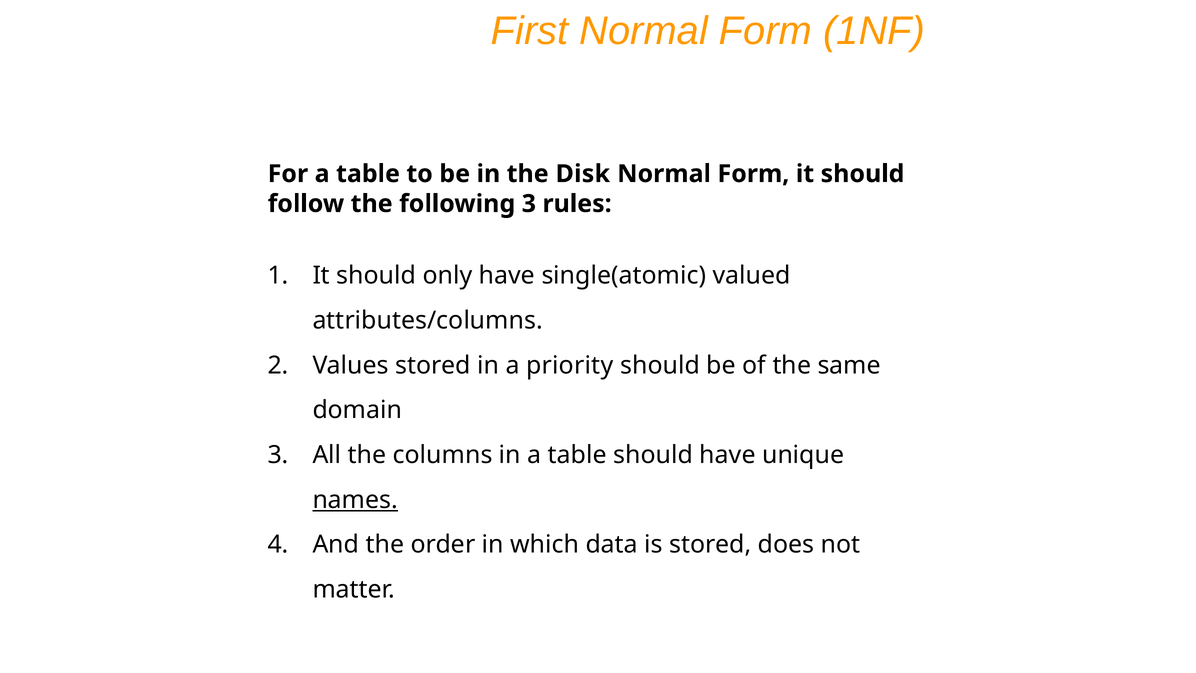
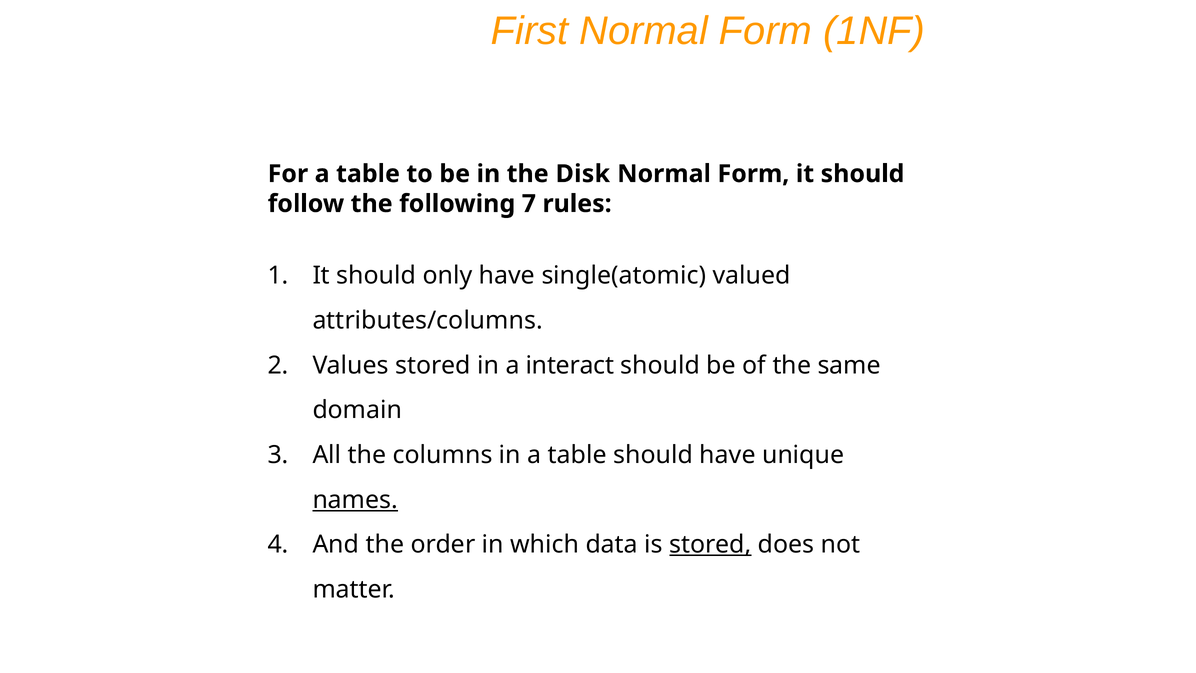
following 3: 3 -> 7
priority: priority -> interact
stored at (710, 545) underline: none -> present
